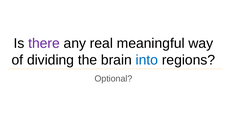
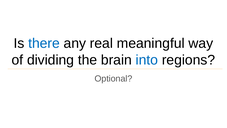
there colour: purple -> blue
